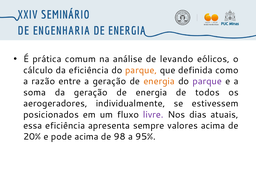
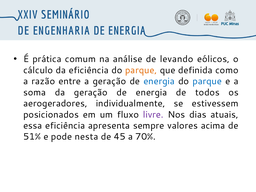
energia at (159, 81) colour: orange -> blue
parque at (207, 81) colour: purple -> blue
20%: 20% -> 51%
pode acima: acima -> nesta
98: 98 -> 45
95%: 95% -> 70%
